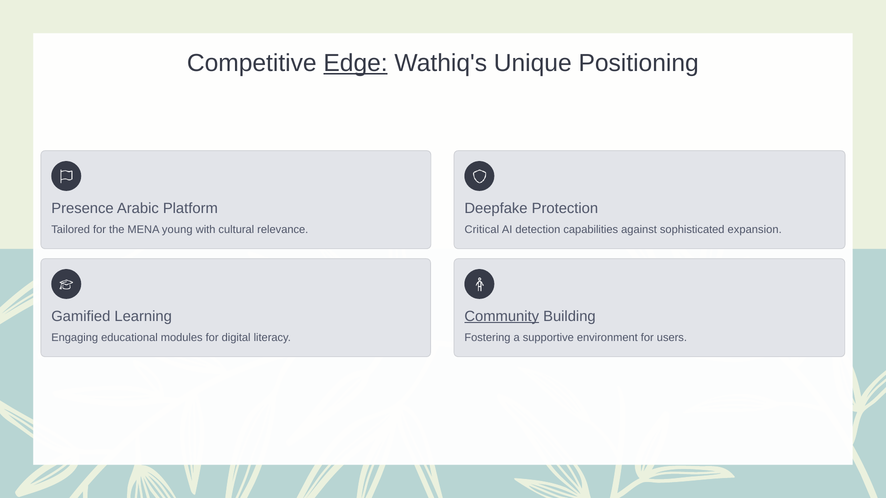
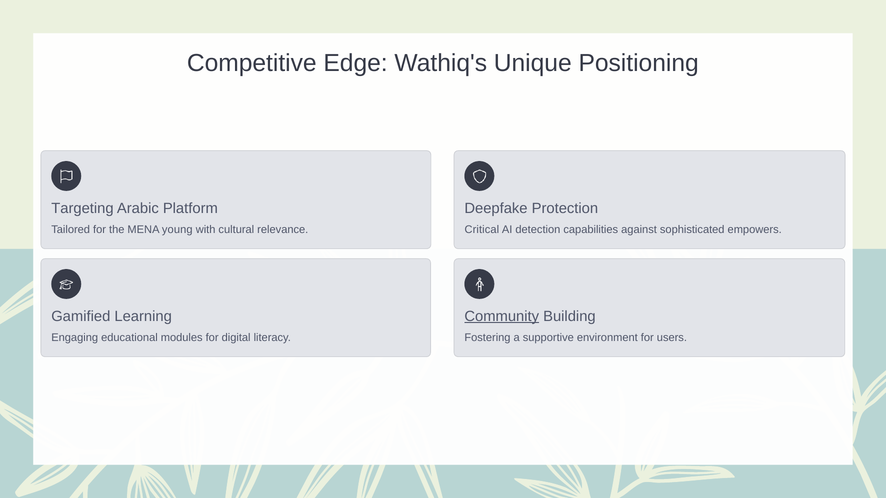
Edge underline: present -> none
Presence: Presence -> Targeting
expansion: expansion -> empowers
